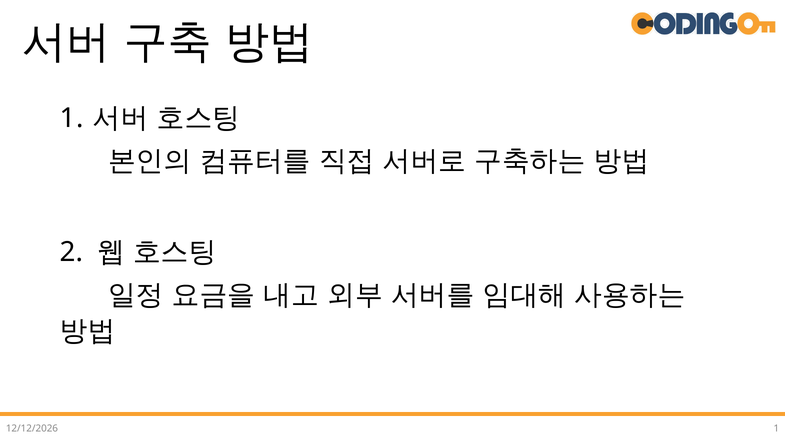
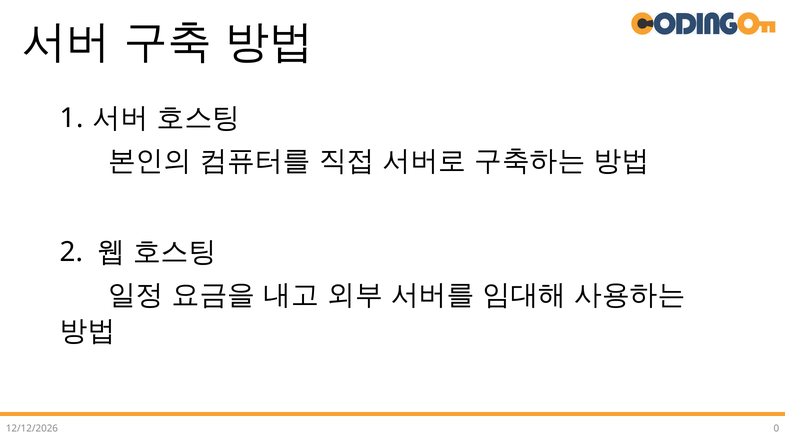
1 at (776, 429): 1 -> 0
